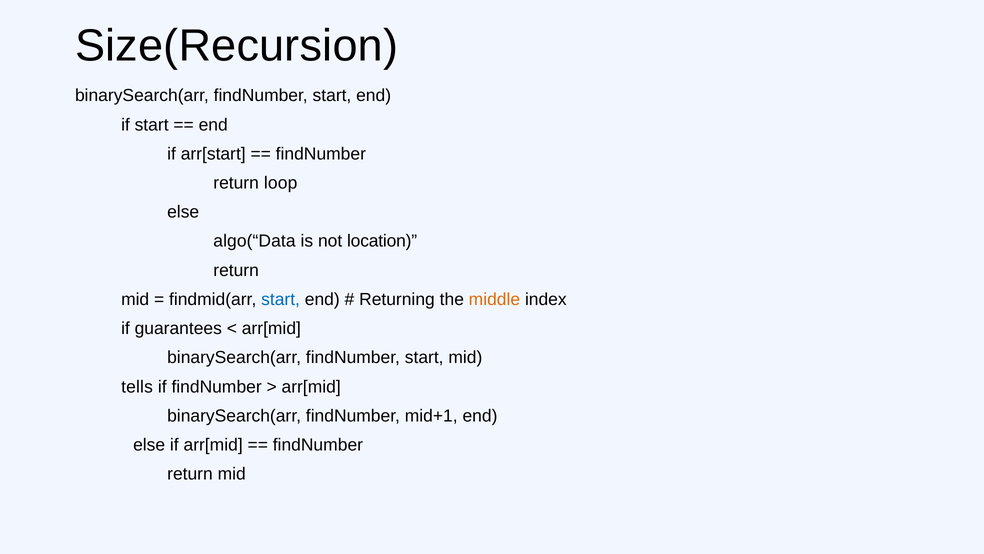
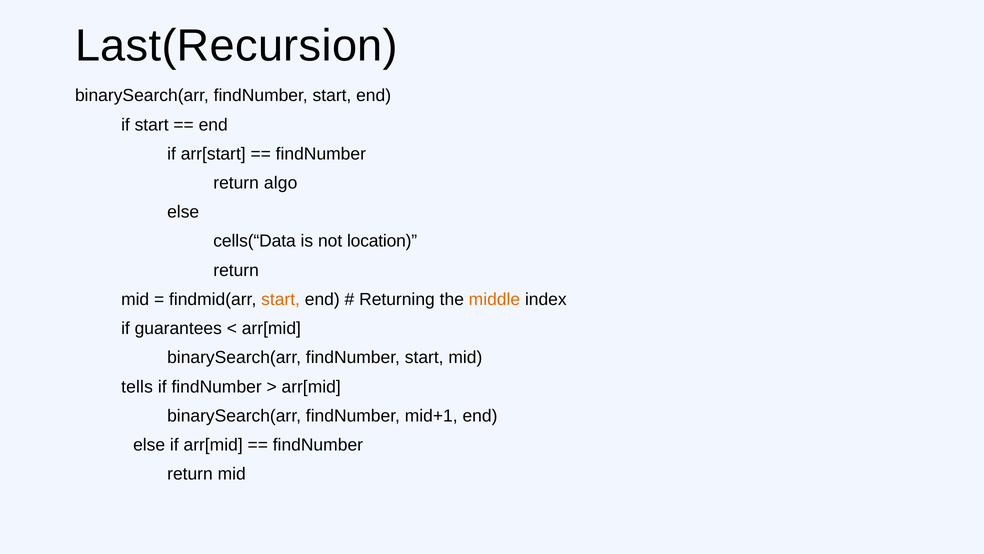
Size(Recursion: Size(Recursion -> Last(Recursion
loop: loop -> algo
algo(“Data: algo(“Data -> cells(“Data
start at (281, 299) colour: blue -> orange
